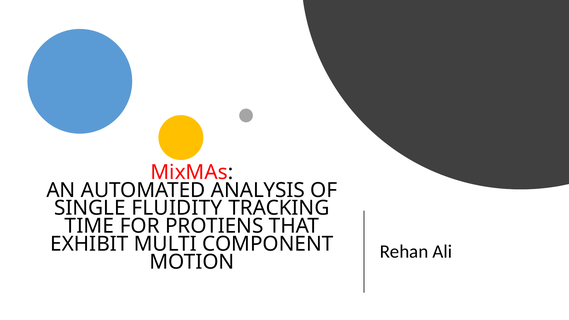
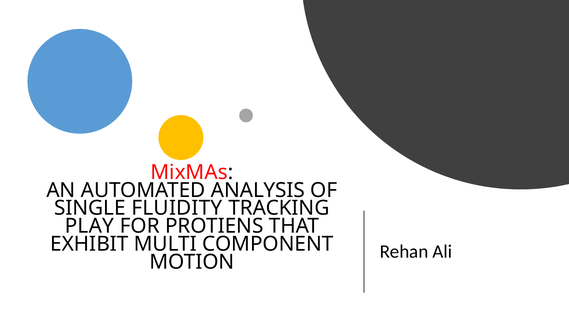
TIME: TIME -> PLAY
